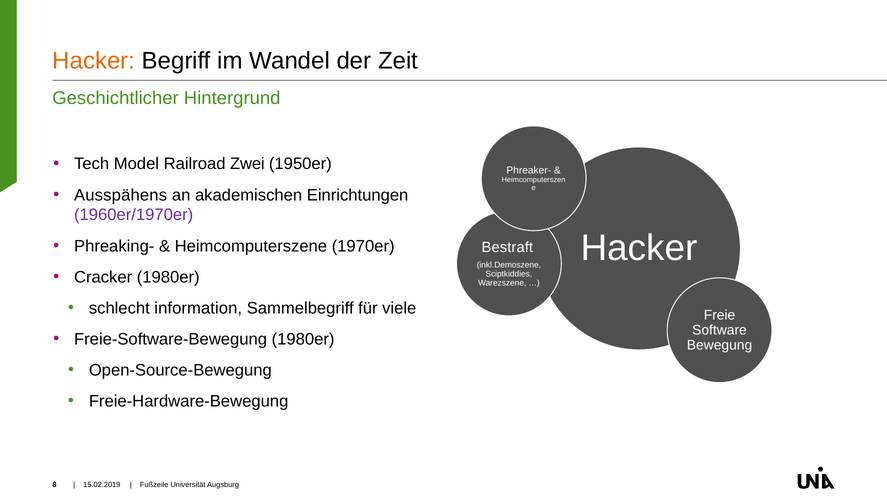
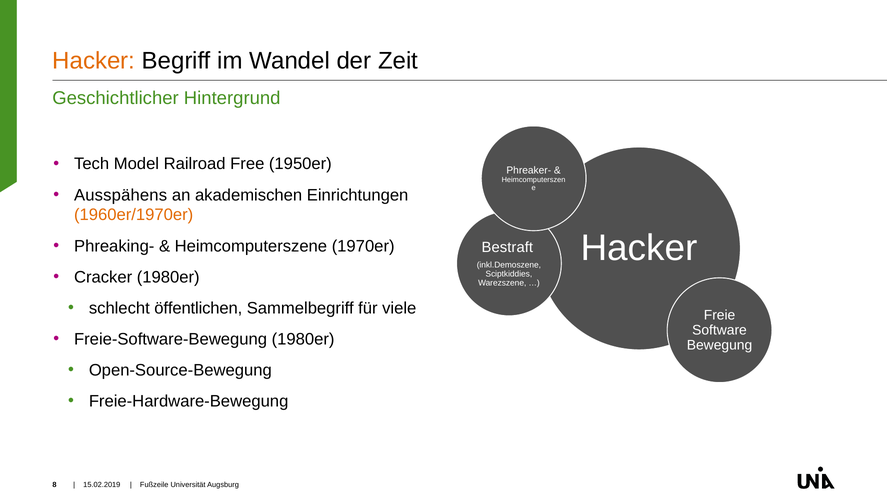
Zwei: Zwei -> Free
1960er/1970er colour: purple -> orange
information: information -> öffentlichen
